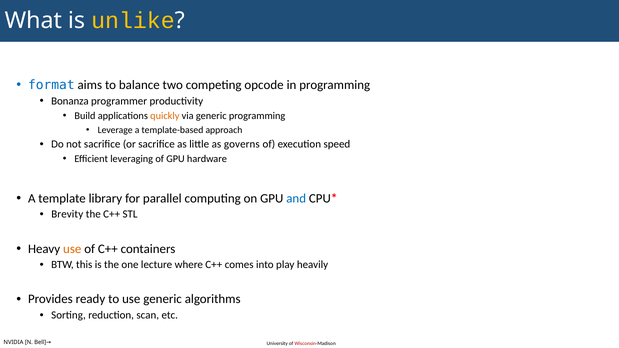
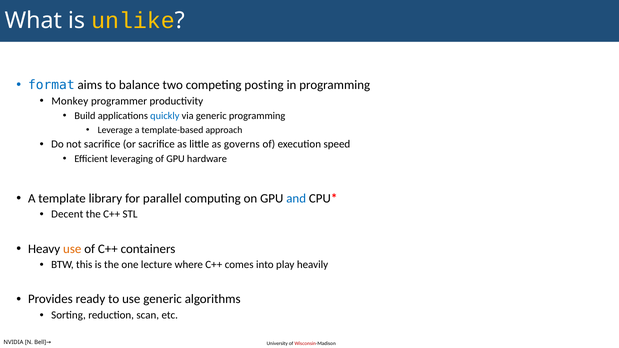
opcode: opcode -> posting
Bonanza: Bonanza -> Monkey
quickly colour: orange -> blue
Brevity: Brevity -> Decent
